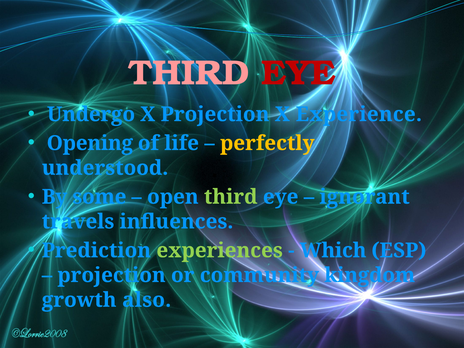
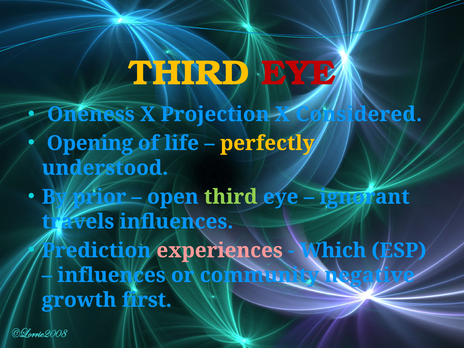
THIRD at (189, 73) colour: pink -> yellow
Undergo: Undergo -> Oneness
Experience: Experience -> Considered
some: some -> prior
experiences colour: light green -> pink
projection at (112, 275): projection -> influences
kingdom: kingdom -> negative
also: also -> first
